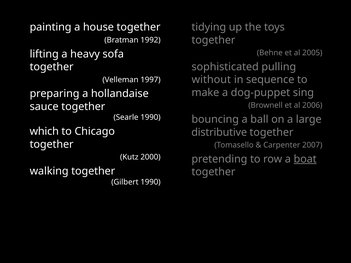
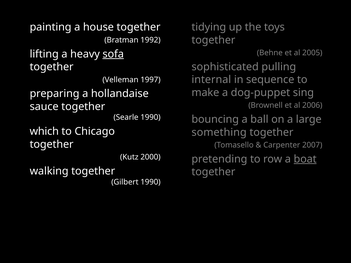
sofa underline: none -> present
without: without -> internal
distributive: distributive -> something
